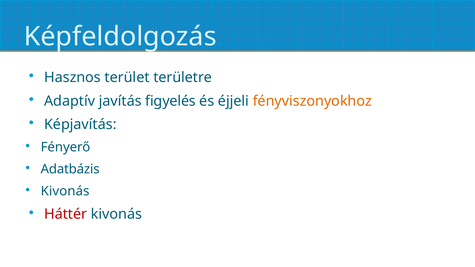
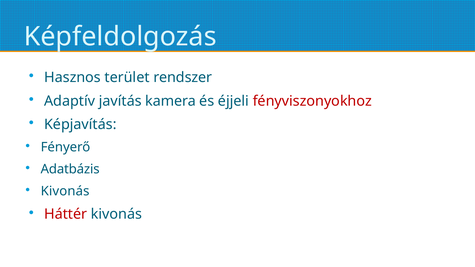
területre: területre -> rendszer
figyelés: figyelés -> kamera
fényviszonyokhoz colour: orange -> red
